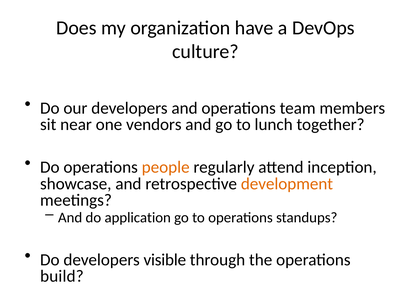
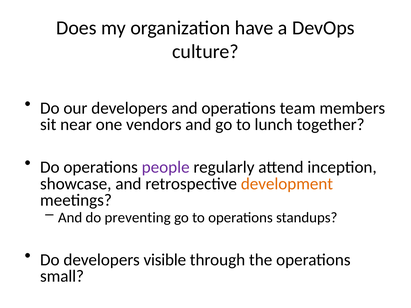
people colour: orange -> purple
application: application -> preventing
build: build -> small
